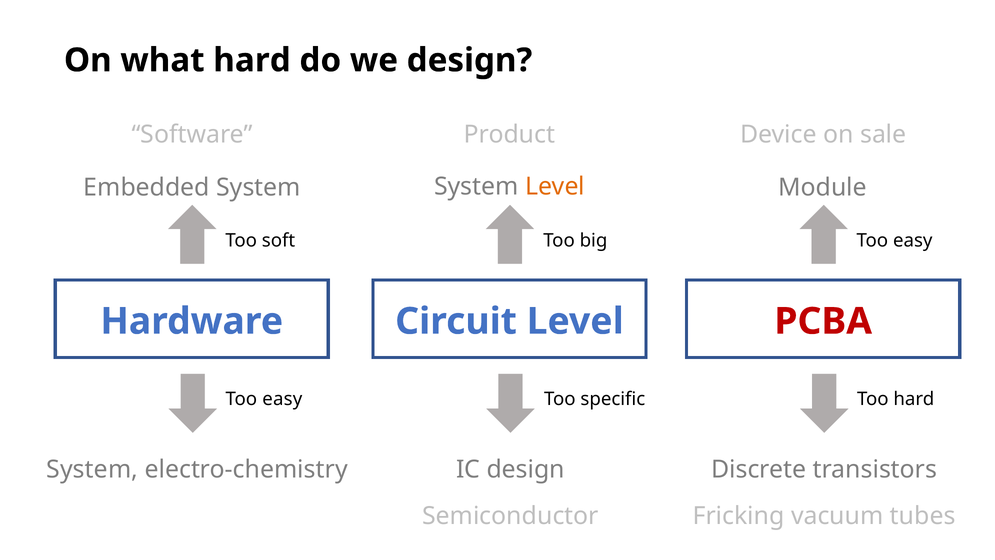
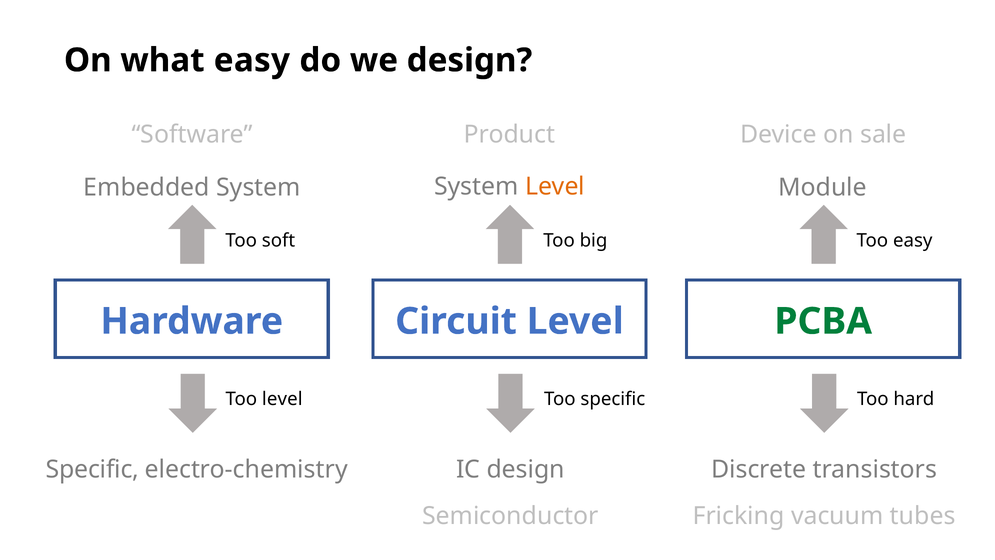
what hard: hard -> easy
PCBA colour: red -> green
easy at (282, 399): easy -> level
System at (92, 469): System -> Specific
